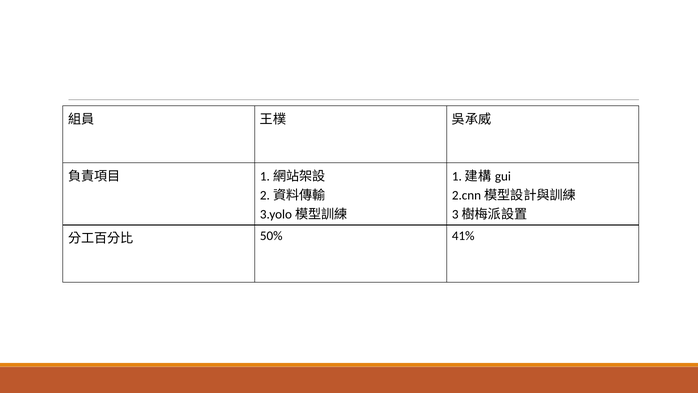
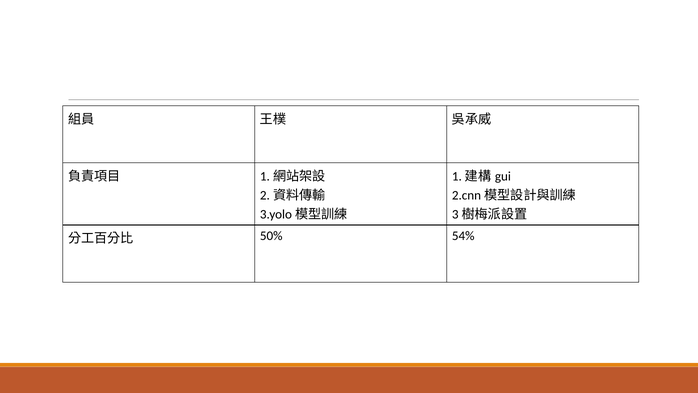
41%: 41% -> 54%
